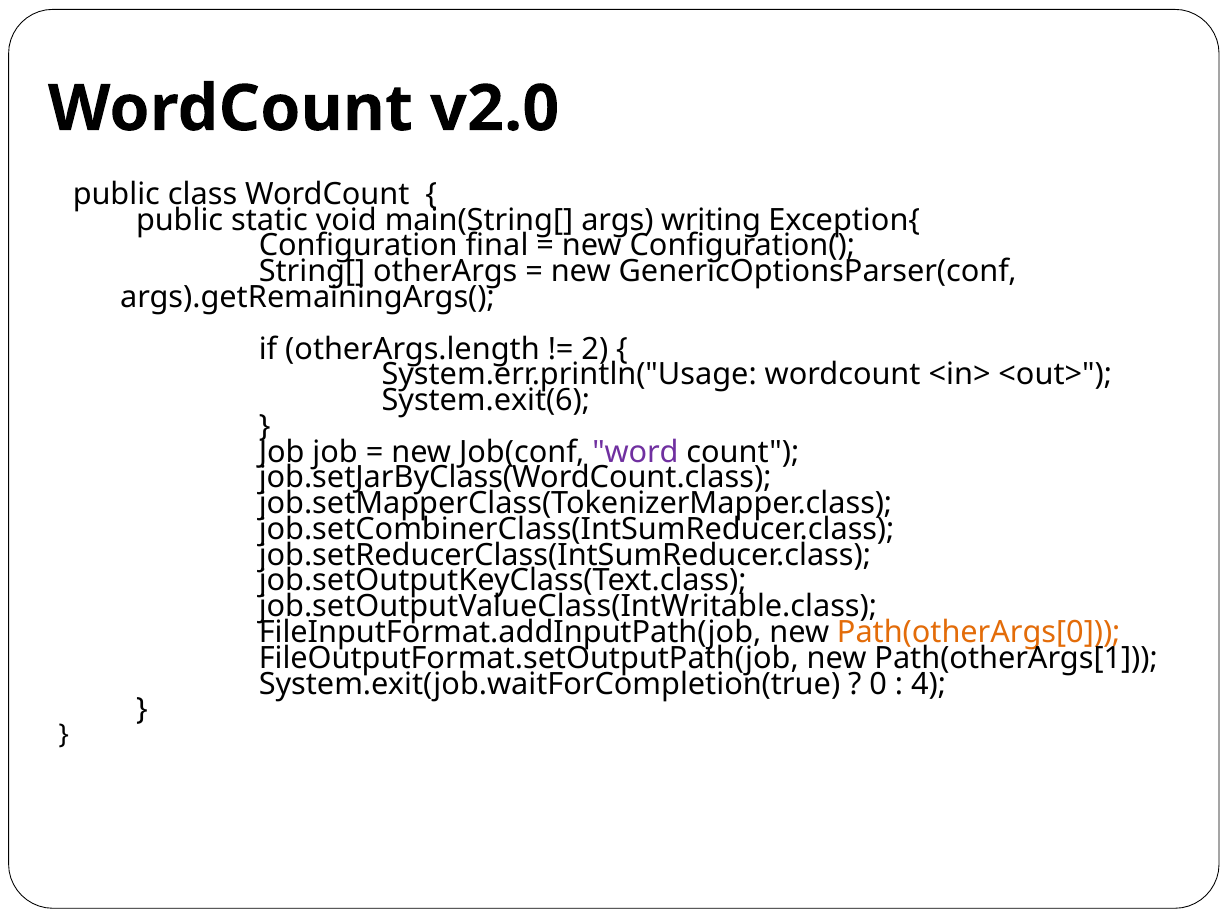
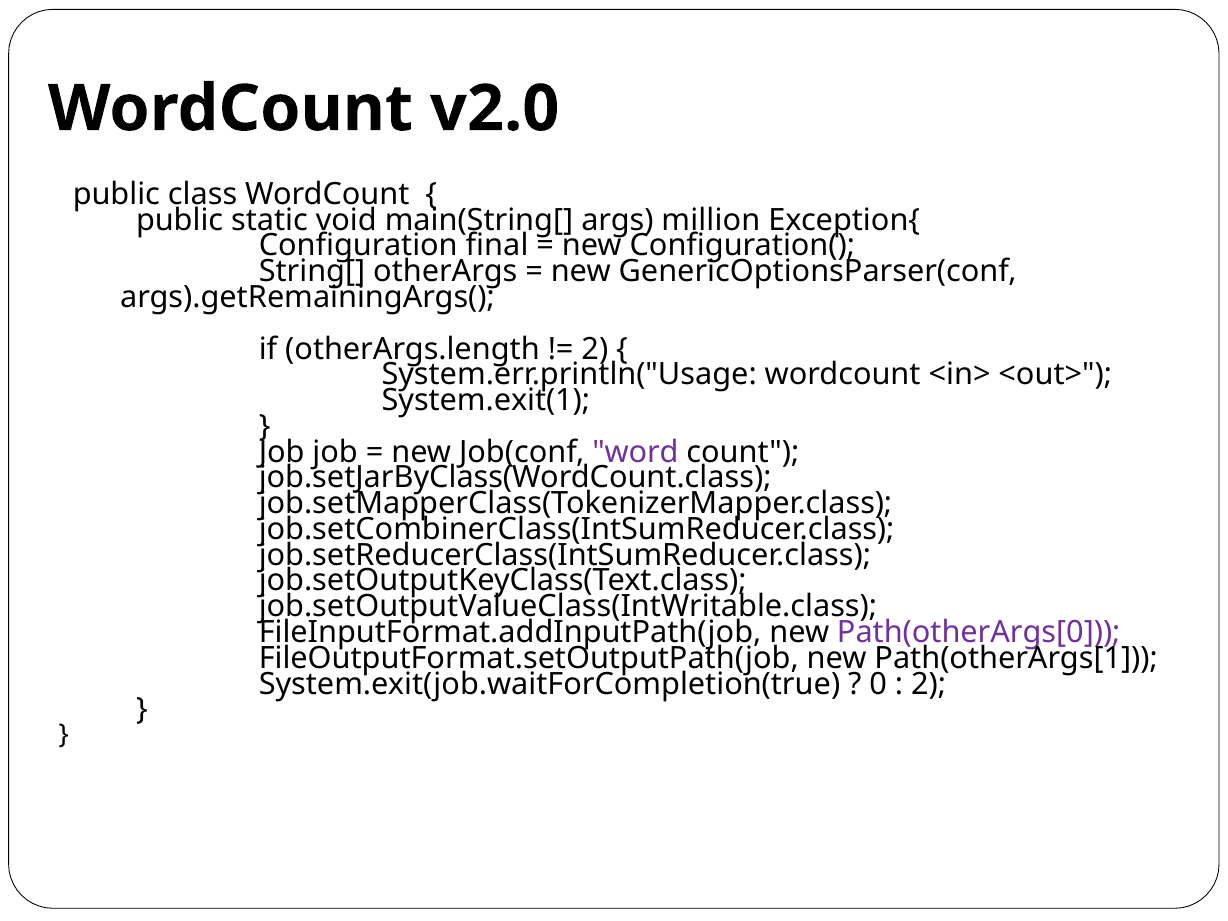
writing: writing -> million
System.exit(6: System.exit(6 -> System.exit(1
Path(otherArgs[0 colour: orange -> purple
4 at (929, 684): 4 -> 2
